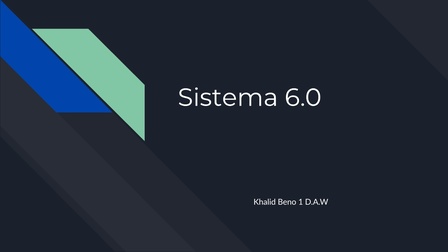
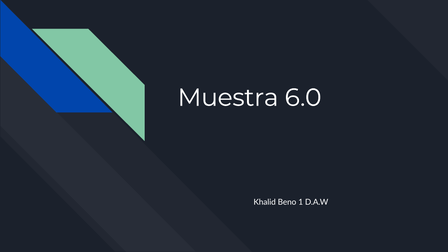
Sistema: Sistema -> Muestra
